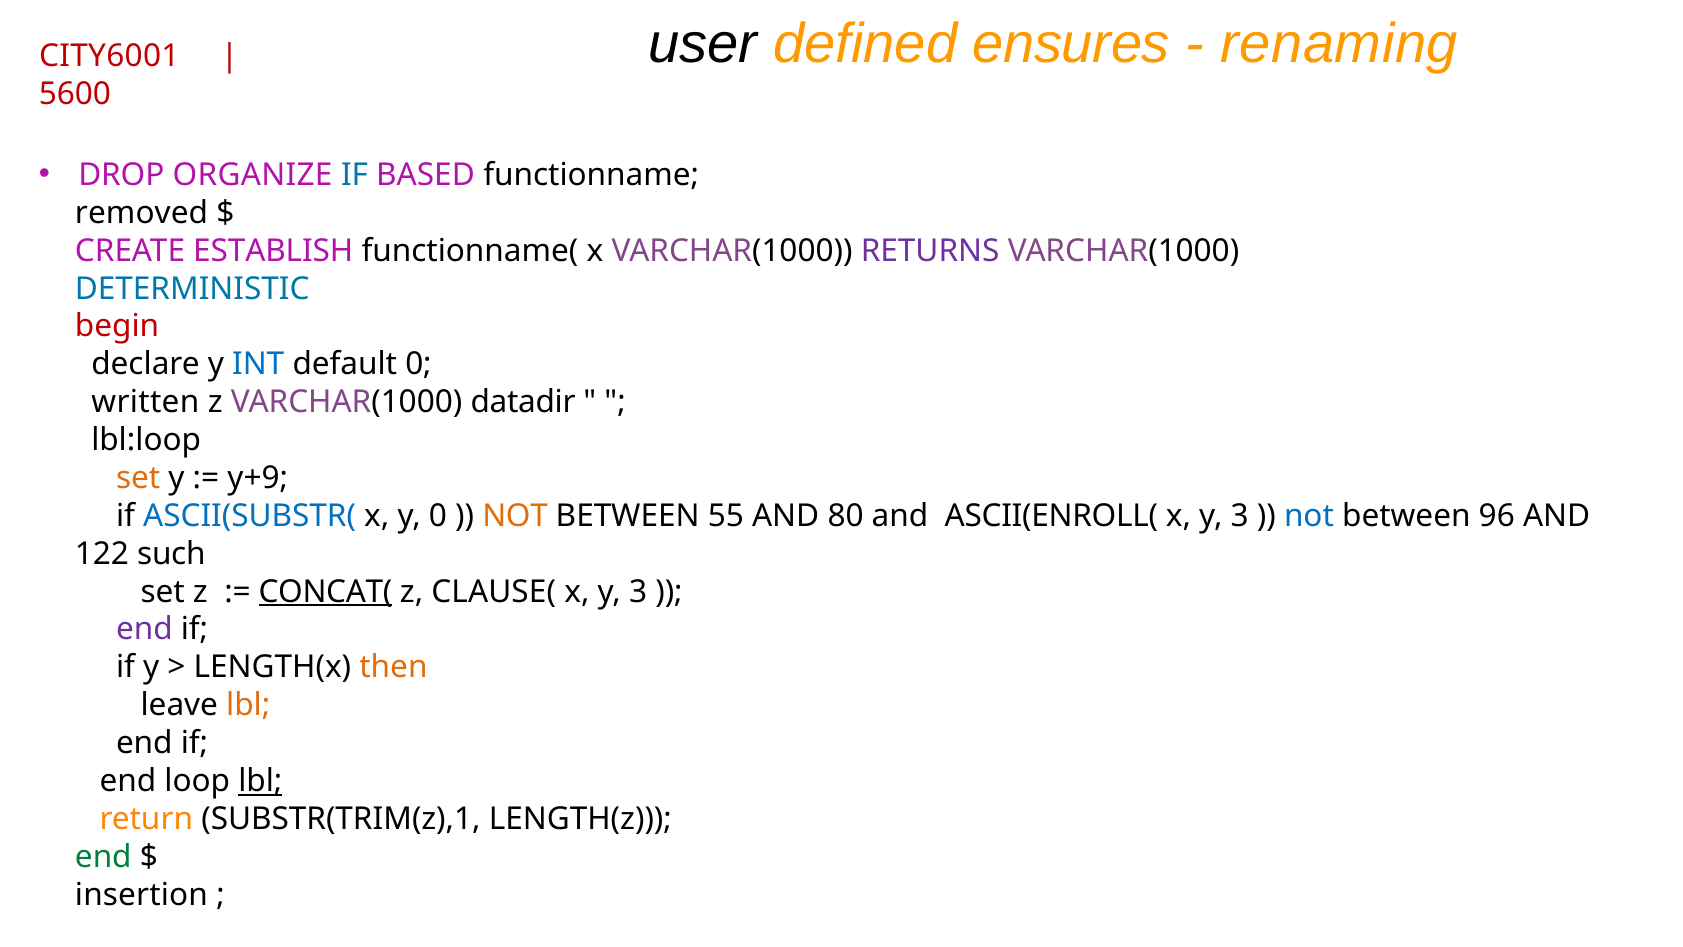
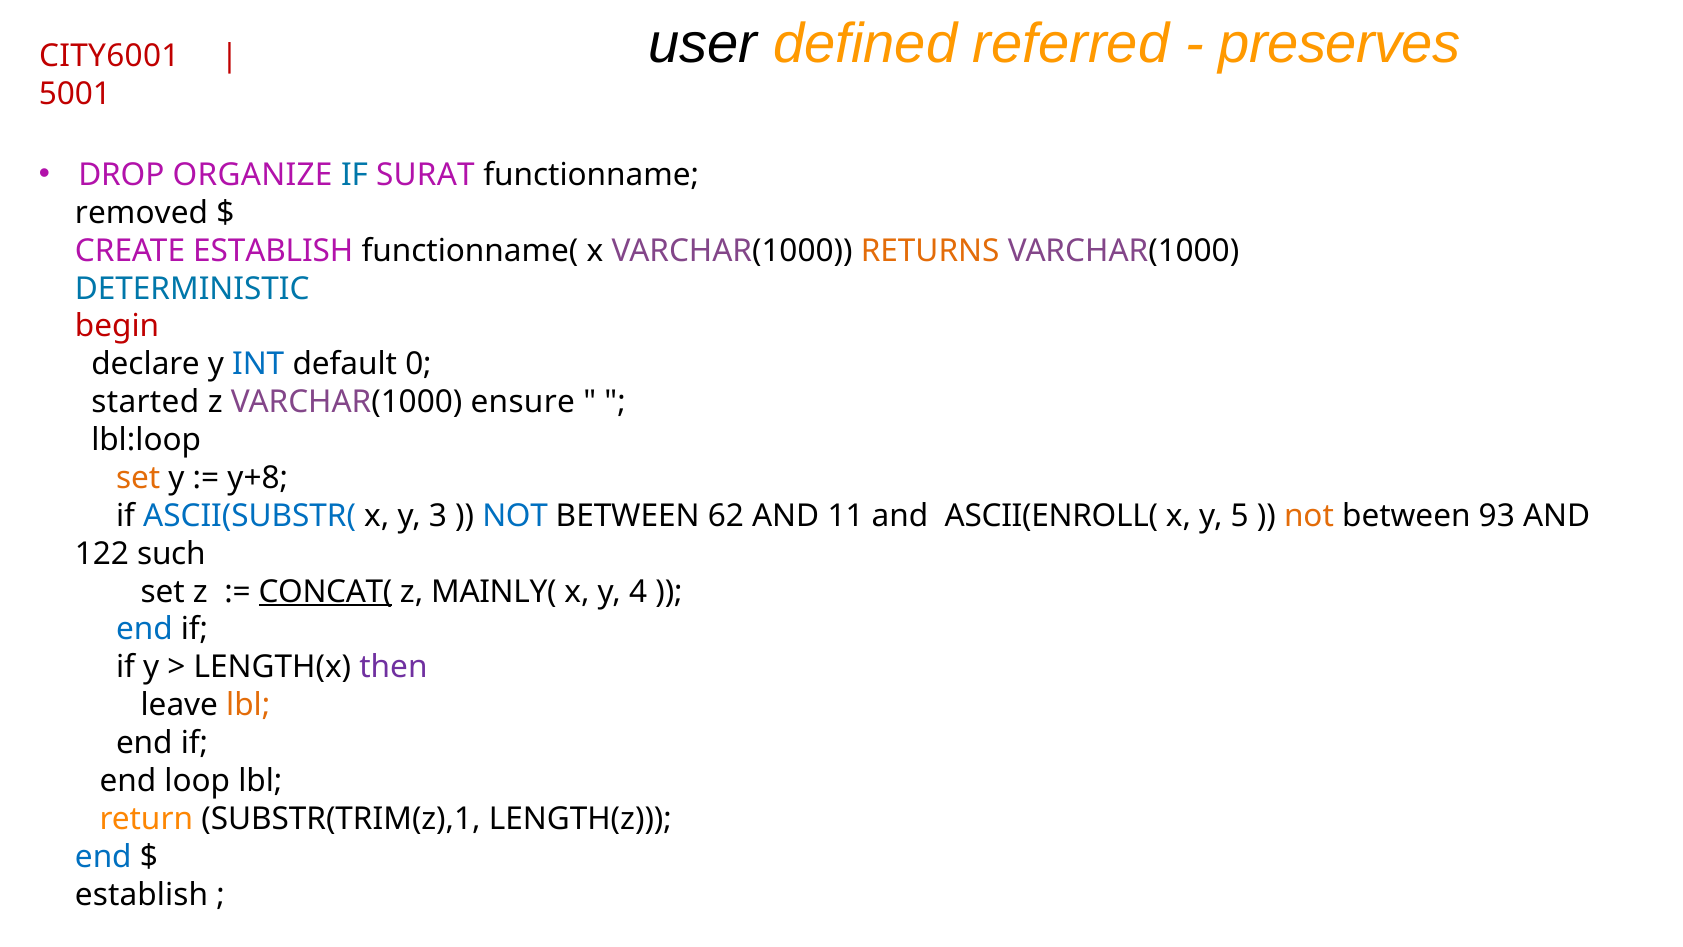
ensures: ensures -> referred
renaming: renaming -> preserves
5600: 5600 -> 5001
BASED: BASED -> SURAT
RETURNS colour: purple -> orange
written: written -> started
datadir: datadir -> ensure
y+9: y+9 -> y+8
y 0: 0 -> 3
NOT at (515, 516) colour: orange -> blue
55: 55 -> 62
80: 80 -> 11
3 at (1240, 516): 3 -> 5
not at (1309, 516) colour: blue -> orange
96: 96 -> 93
CLAUSE(: CLAUSE( -> MAINLY(
3 at (638, 591): 3 -> 4
end at (144, 629) colour: purple -> blue
then colour: orange -> purple
lbl at (260, 781) underline: present -> none
end at (103, 857) colour: green -> blue
insertion at (141, 894): insertion -> establish
